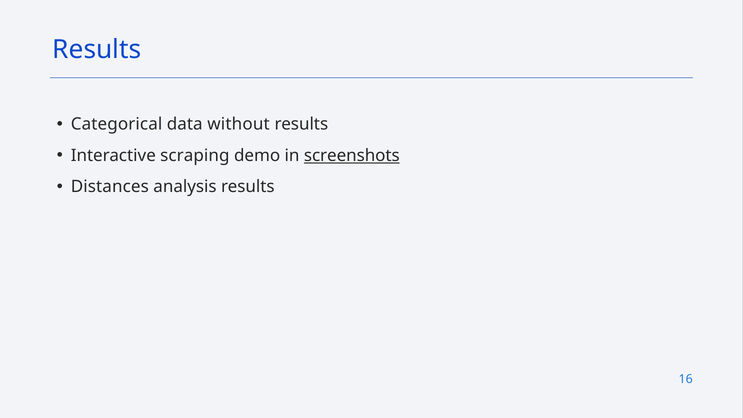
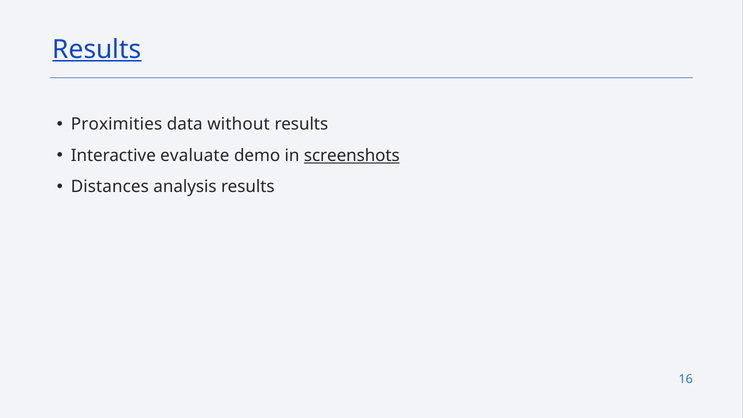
Results at (97, 50) underline: none -> present
Categorical: Categorical -> Proximities
scraping: scraping -> evaluate
